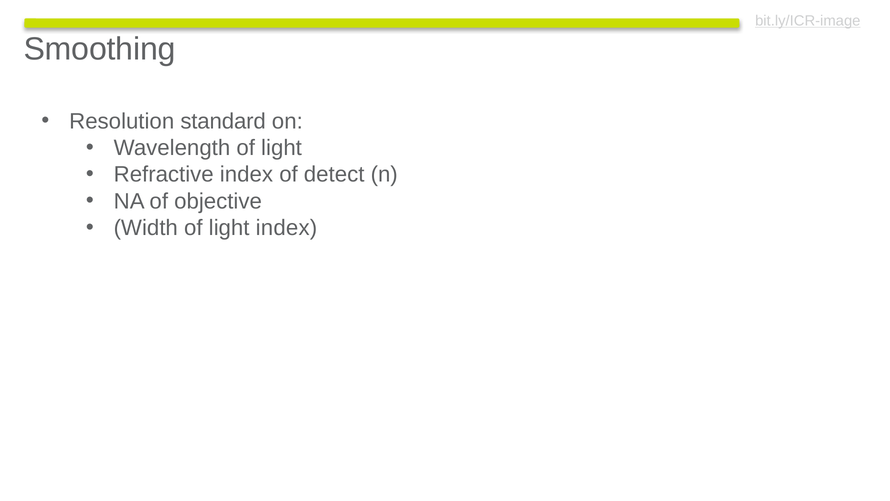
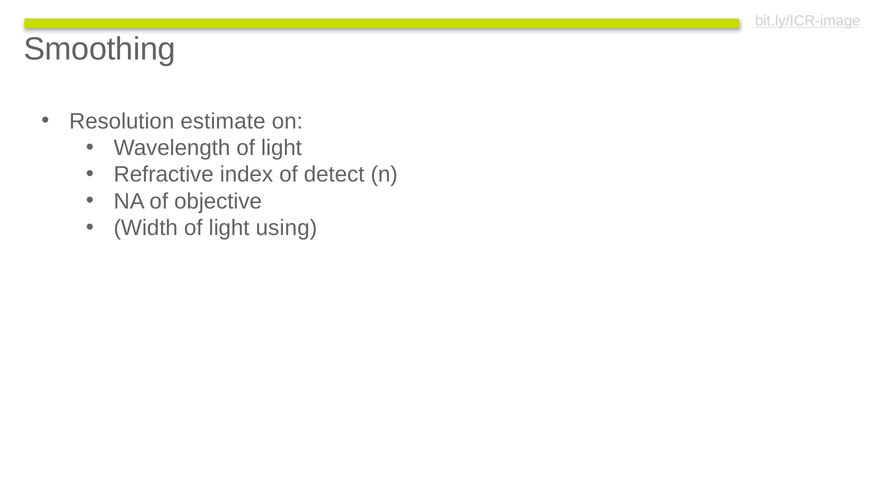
standard: standard -> estimate
light index: index -> using
